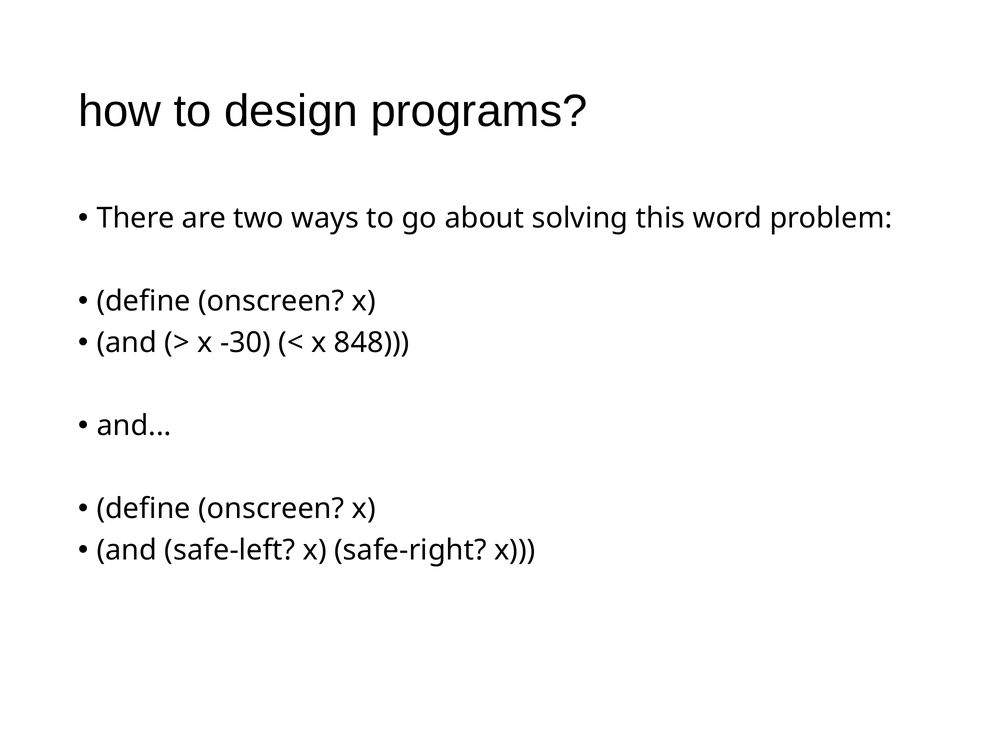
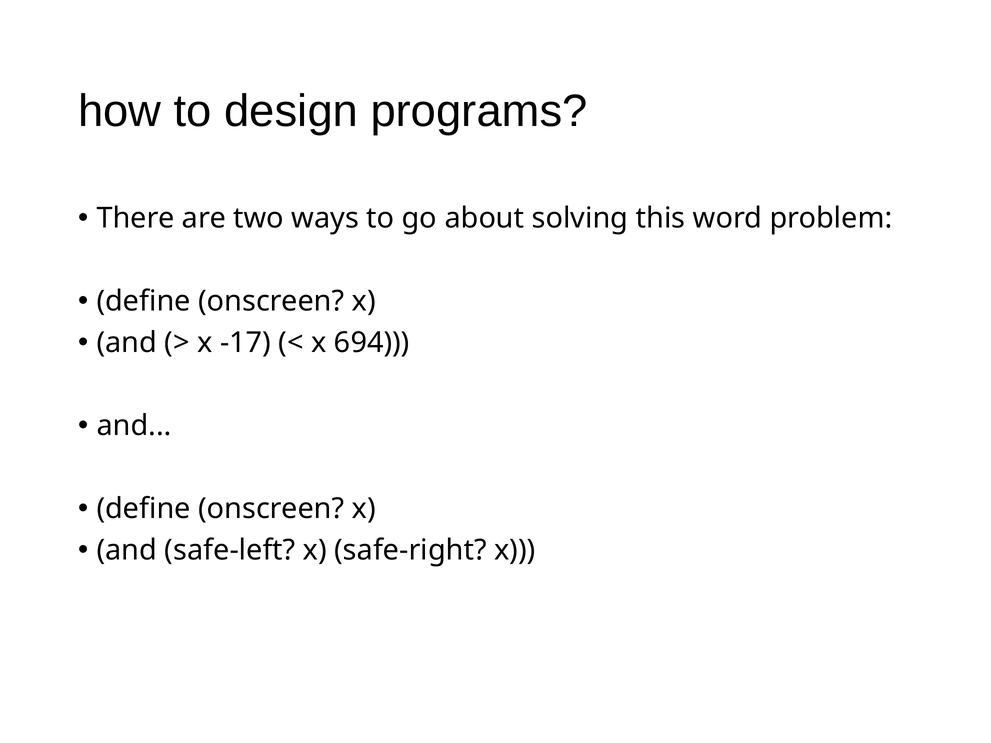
-30: -30 -> -17
848: 848 -> 694
